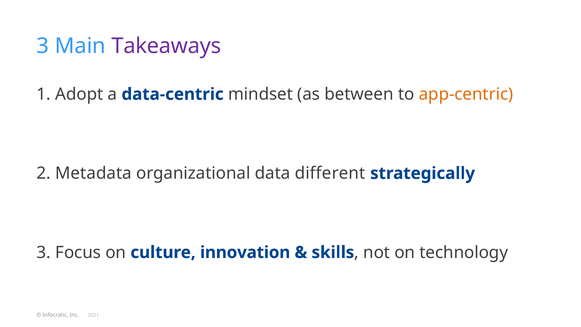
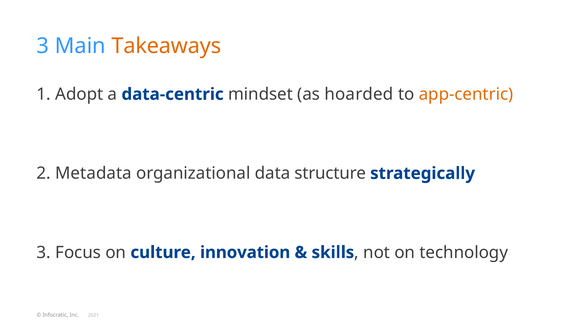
Takeaways colour: purple -> orange
between: between -> hoarded
different: different -> structure
